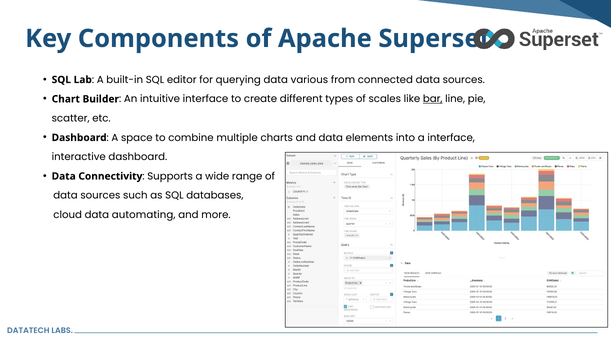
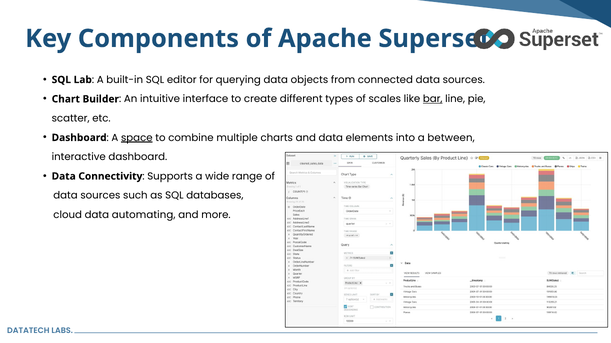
various: various -> objects
space underline: none -> present
a interface: interface -> between
